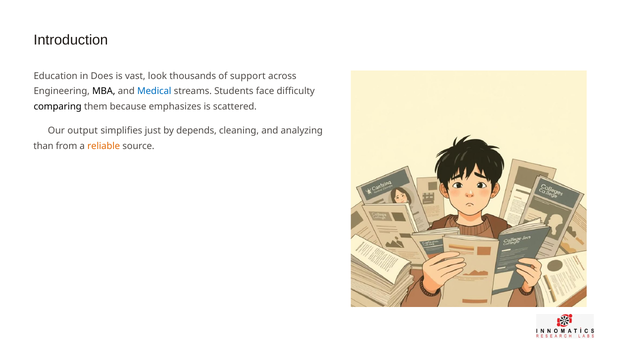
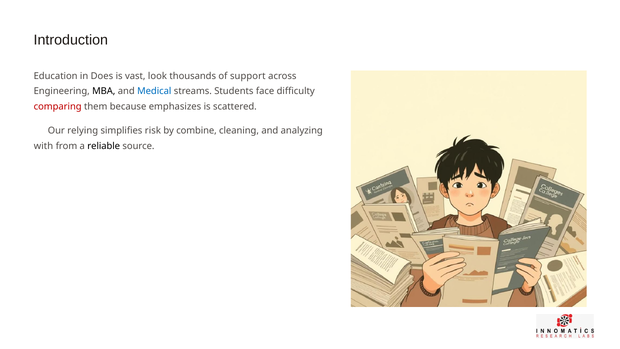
comparing colour: black -> red
output: output -> relying
just: just -> risk
depends: depends -> combine
than: than -> with
reliable colour: orange -> black
